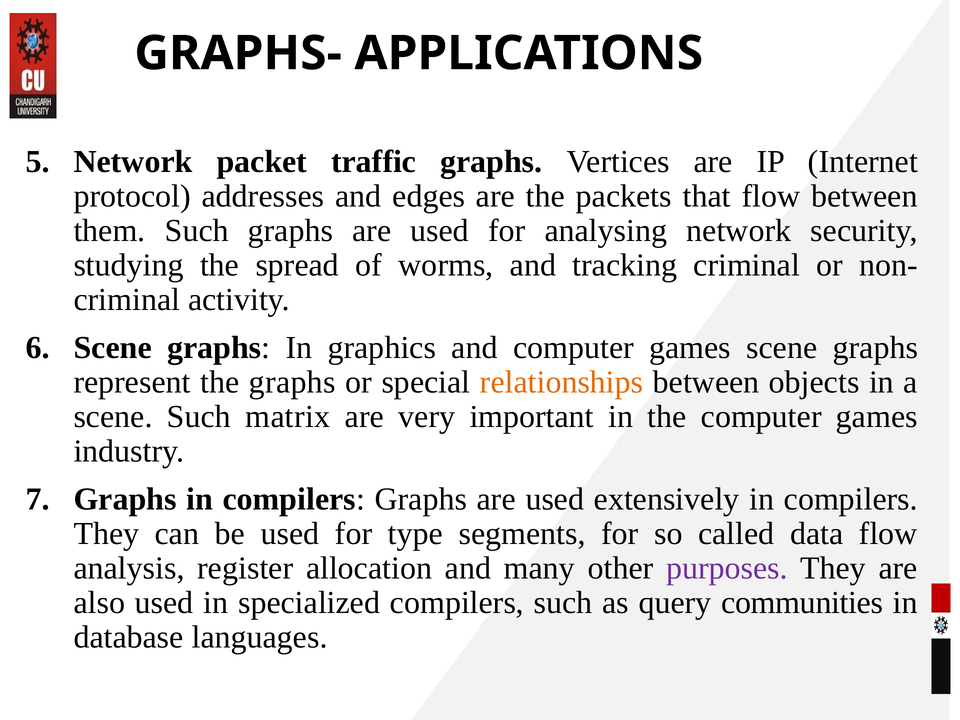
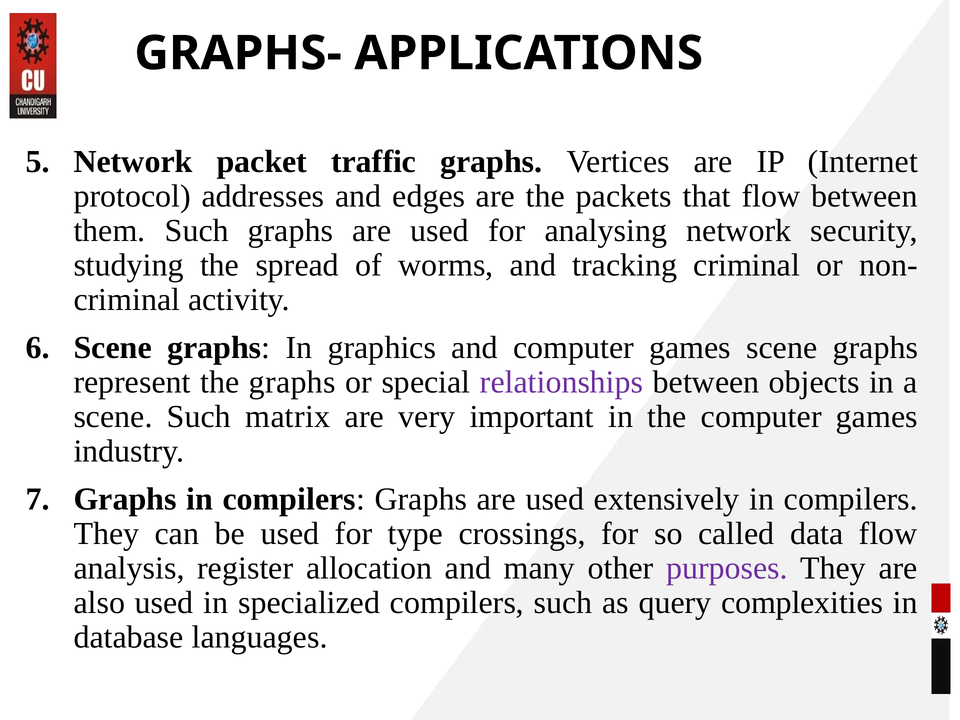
relationships colour: orange -> purple
segments: segments -> crossings
communities: communities -> complexities
